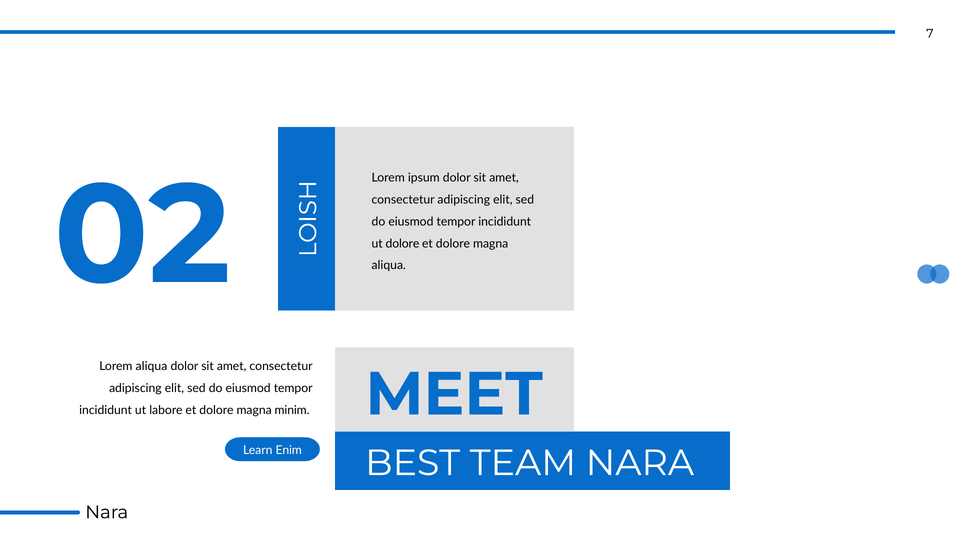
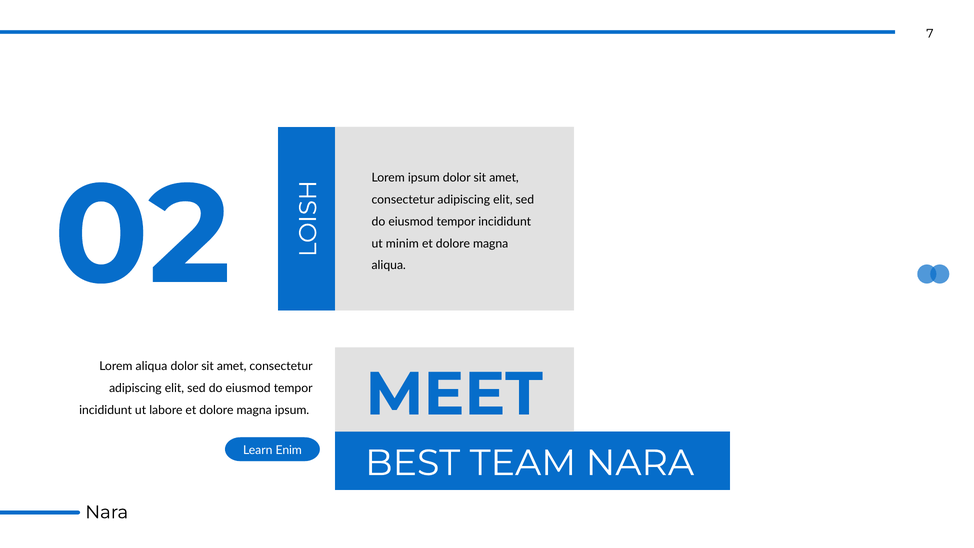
ut dolore: dolore -> minim
magna minim: minim -> ipsum
